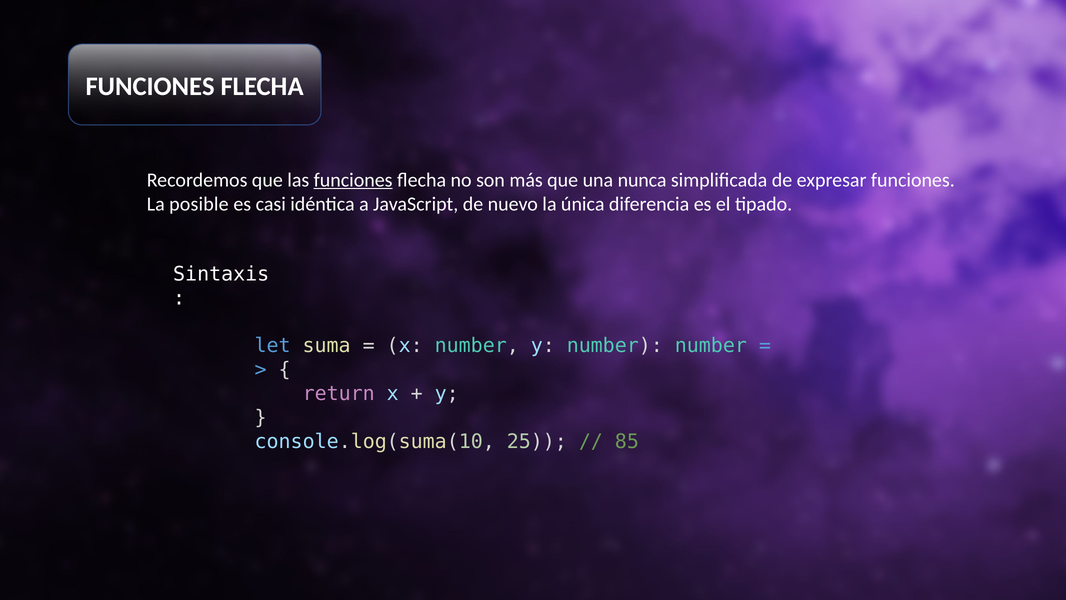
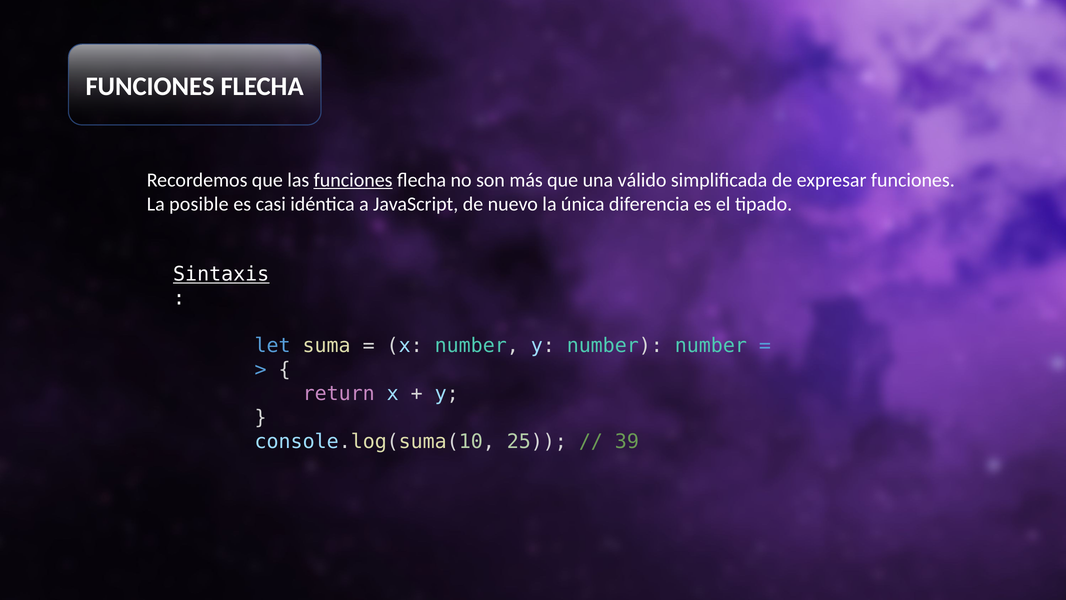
nunca: nunca -> válido
Sintaxis underline: none -> present
85: 85 -> 39
